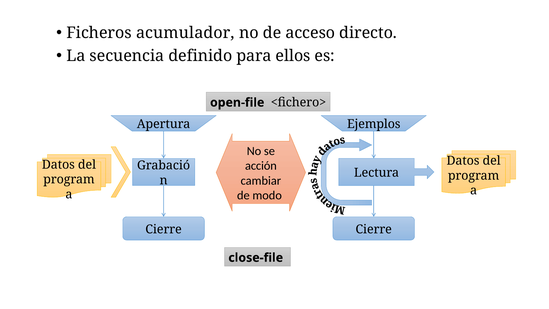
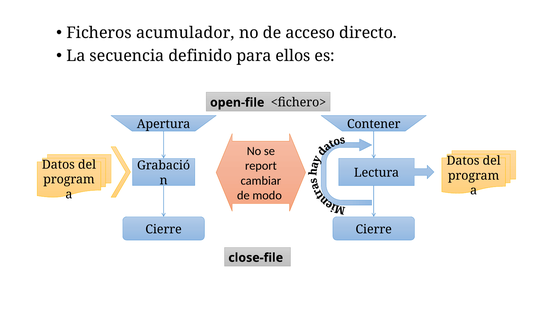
Ejemplos: Ejemplos -> Contener
acción: acción -> report
